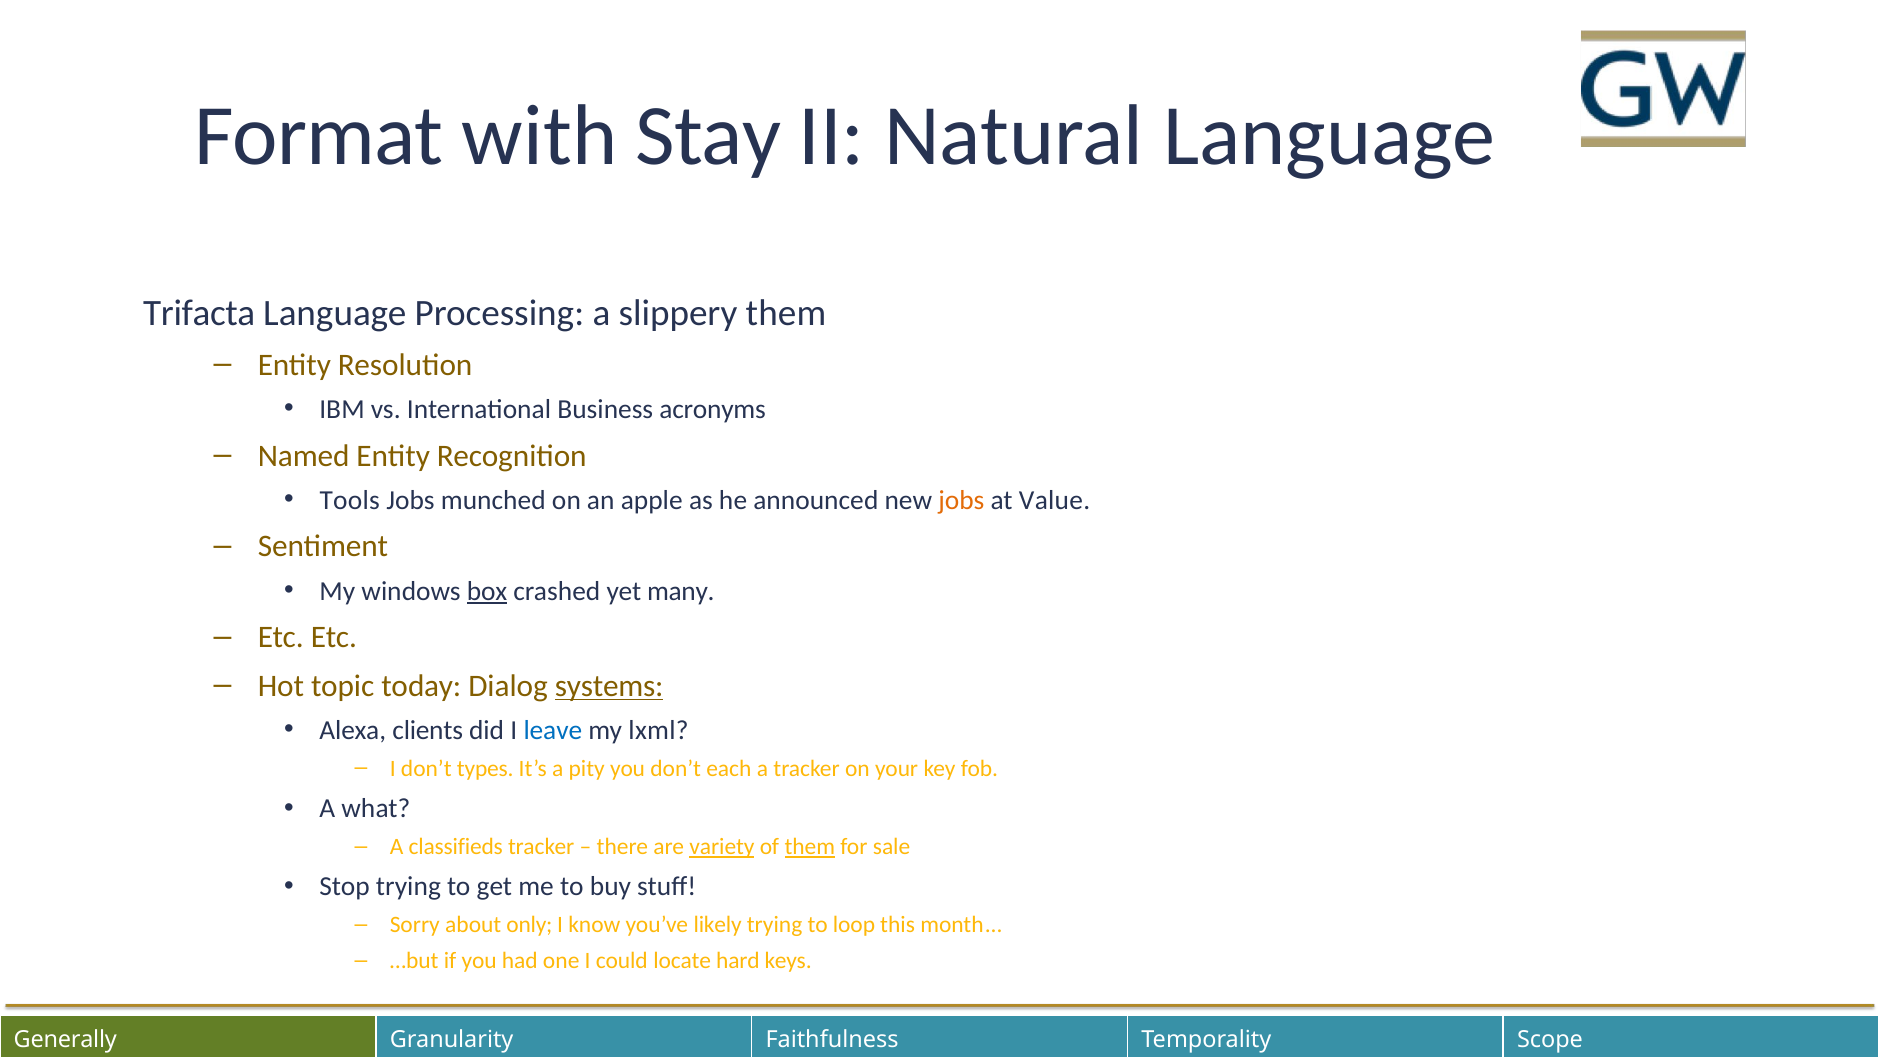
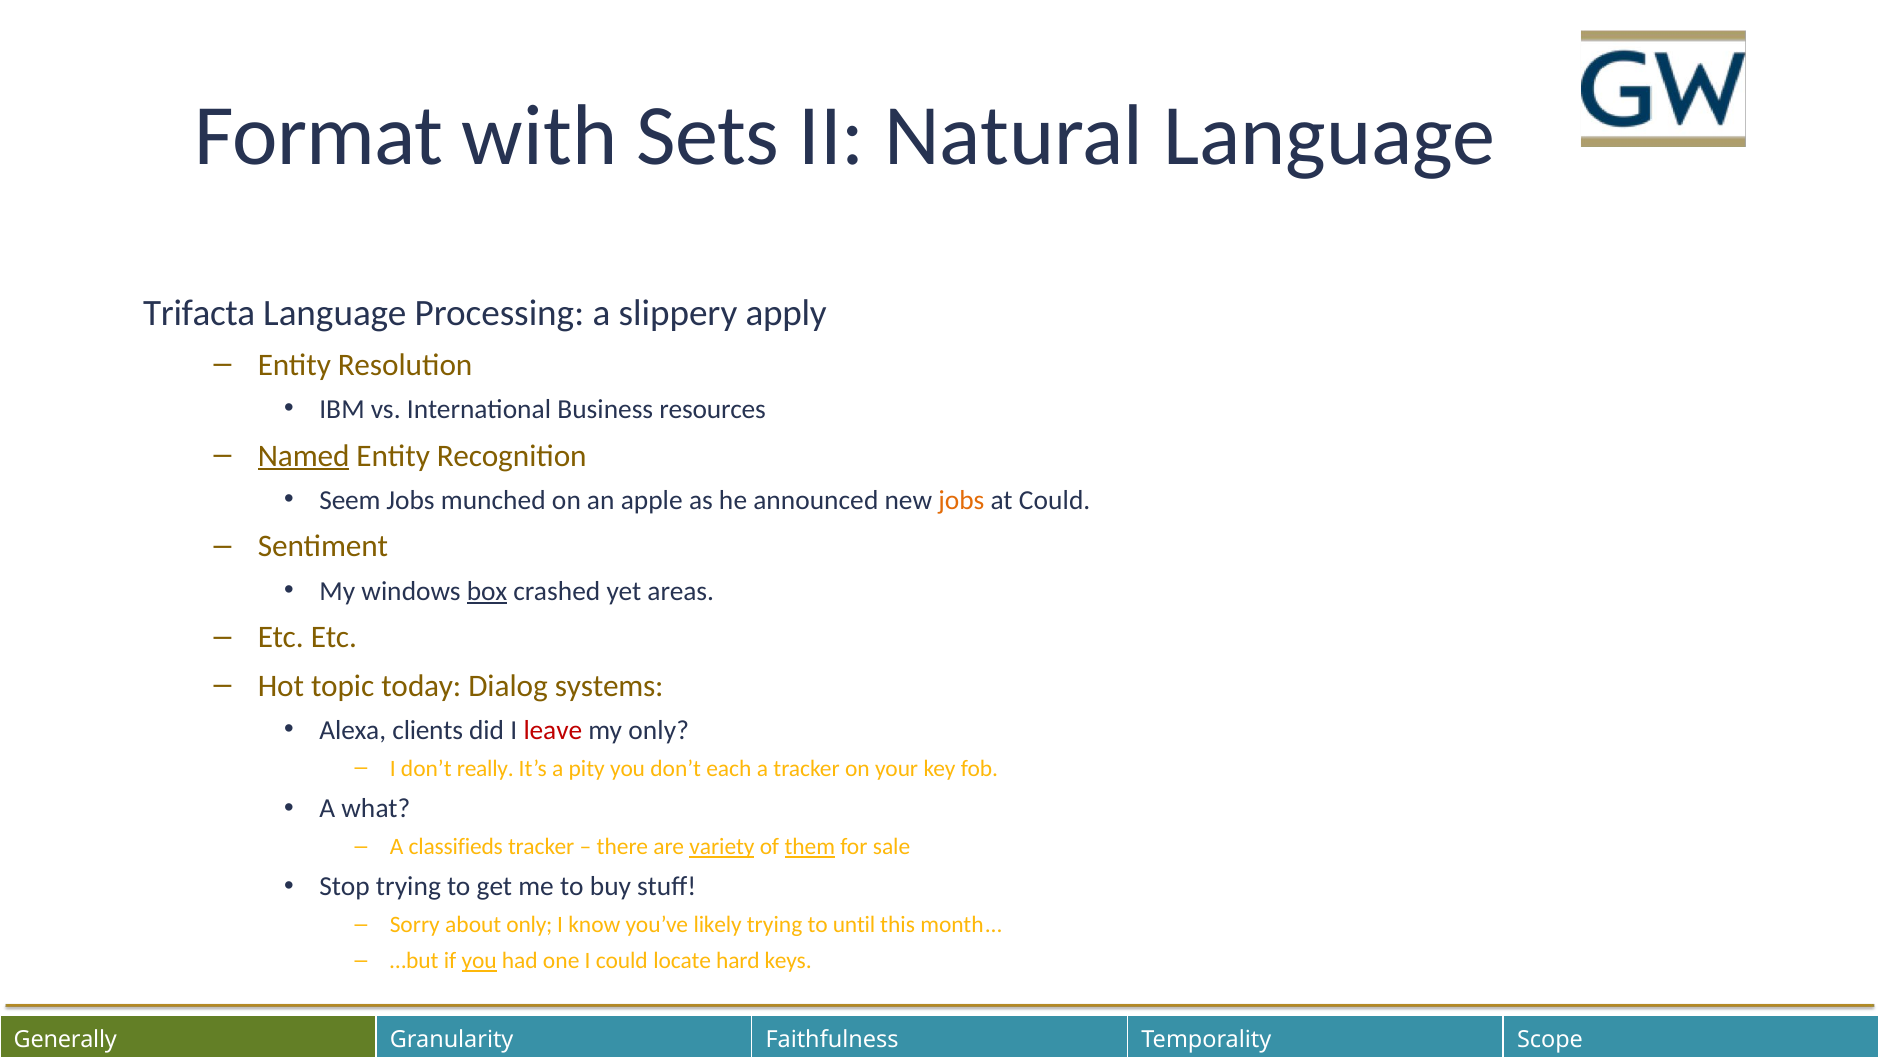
Stay: Stay -> Sets
slippery them: them -> apply
acronyms: acronyms -> resources
Named underline: none -> present
Tools: Tools -> Seem
at Value: Value -> Could
many: many -> areas
systems underline: present -> none
leave colour: blue -> red
my lxml: lxml -> only
types: types -> really
loop: loop -> until
you at (479, 961) underline: none -> present
